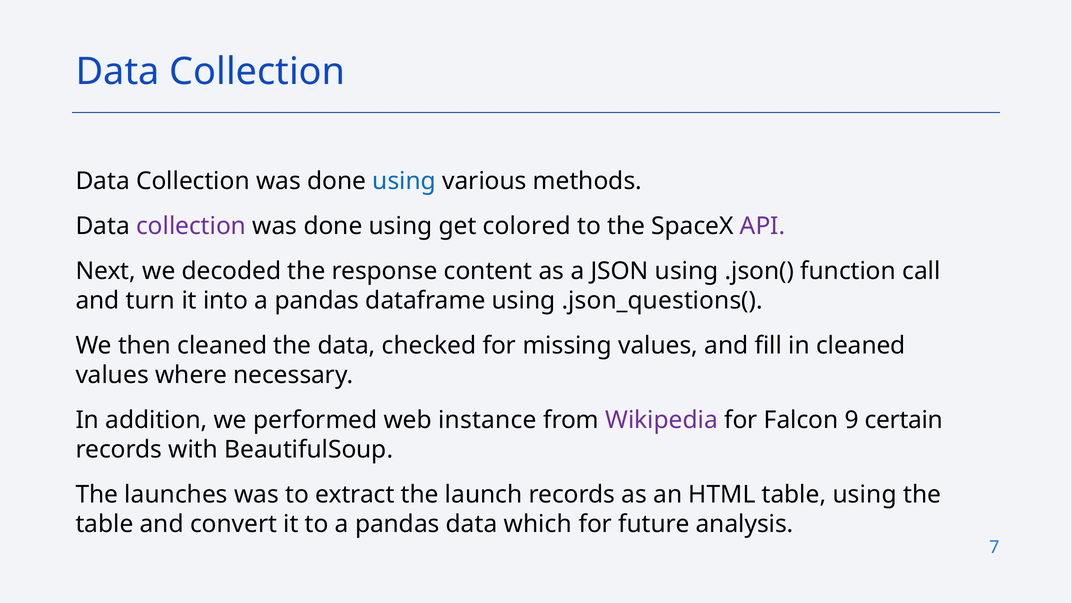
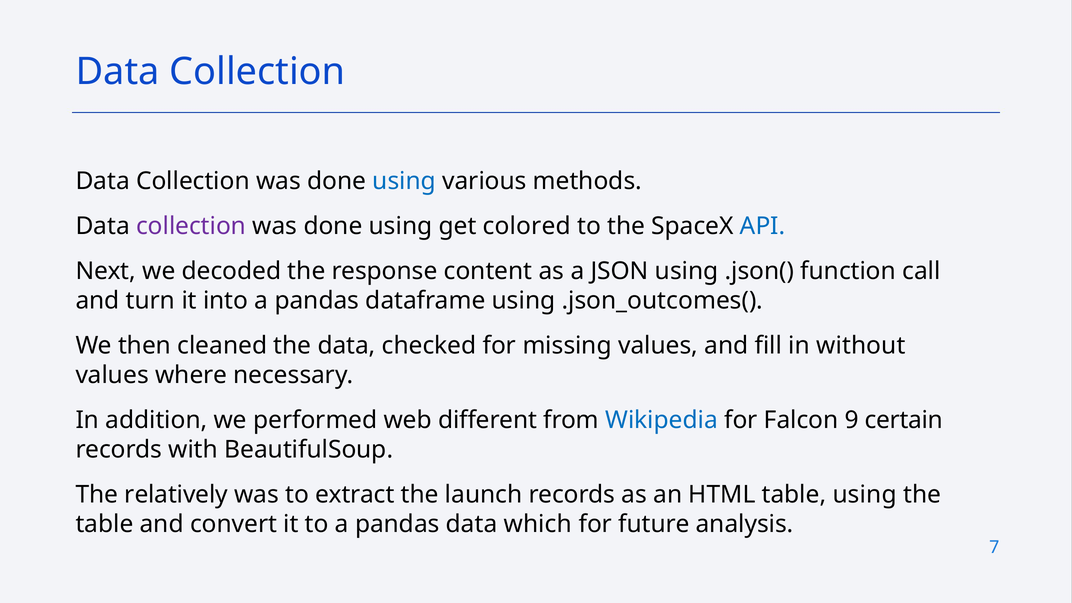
API colour: purple -> blue
.json_questions(: .json_questions( -> .json_outcomes(
in cleaned: cleaned -> without
instance: instance -> different
Wikipedia colour: purple -> blue
launches: launches -> relatively
